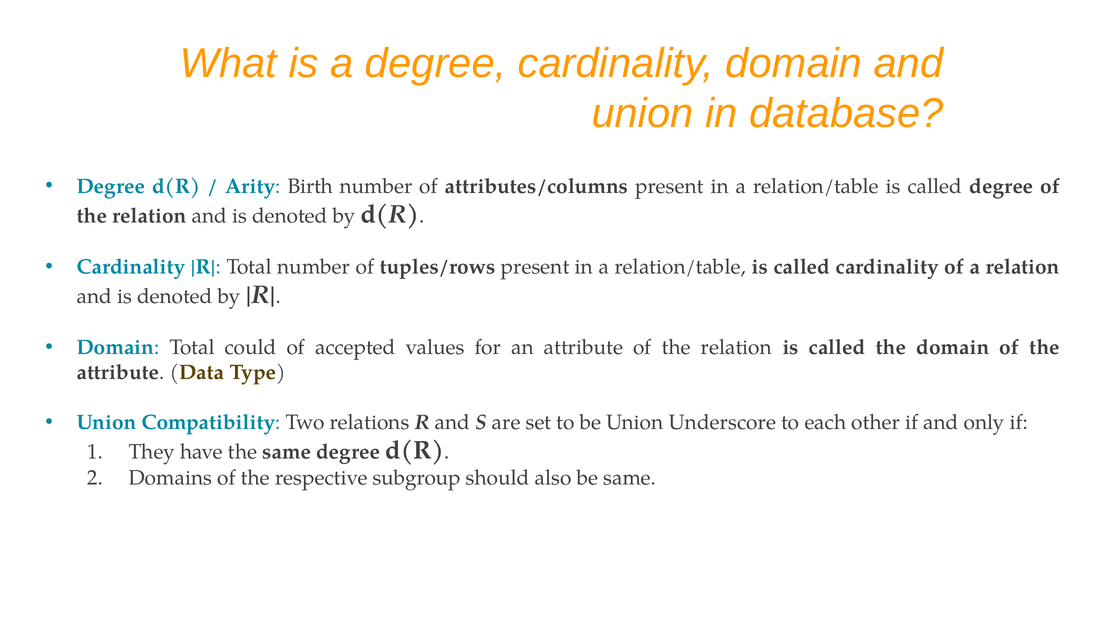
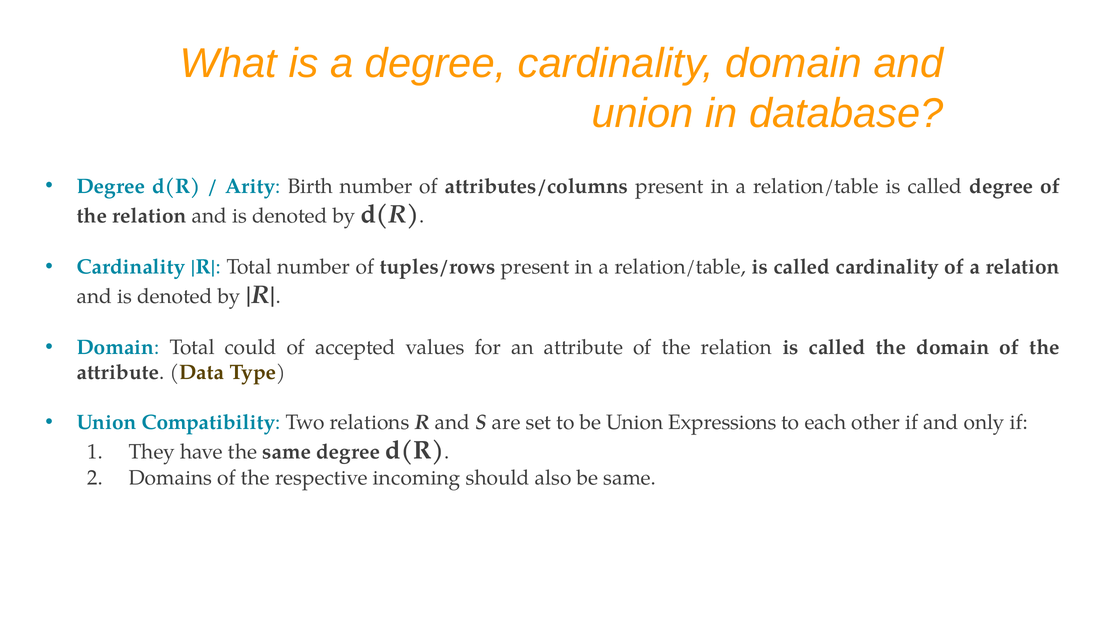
Underscore: Underscore -> Expressions
subgroup: subgroup -> incoming
